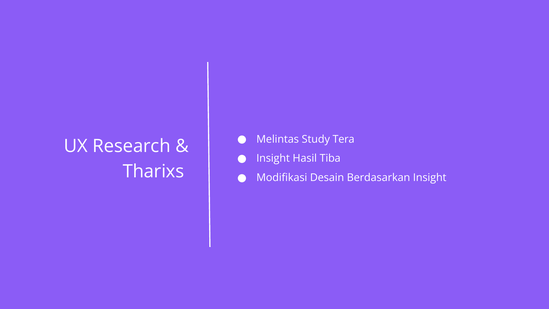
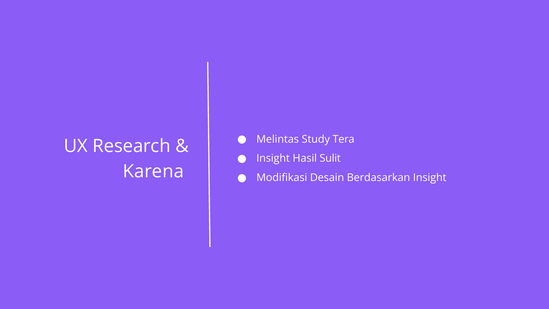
Tiba: Tiba -> Sulit
Tharixs: Tharixs -> Karena
